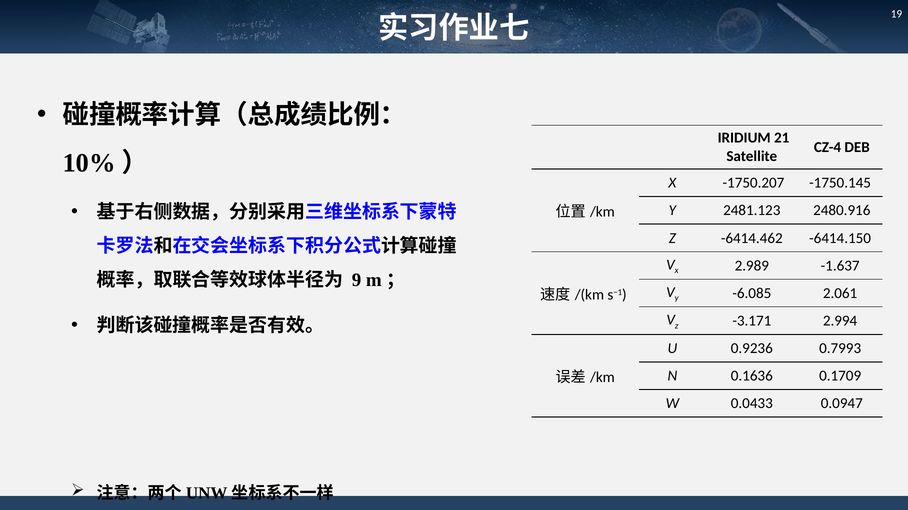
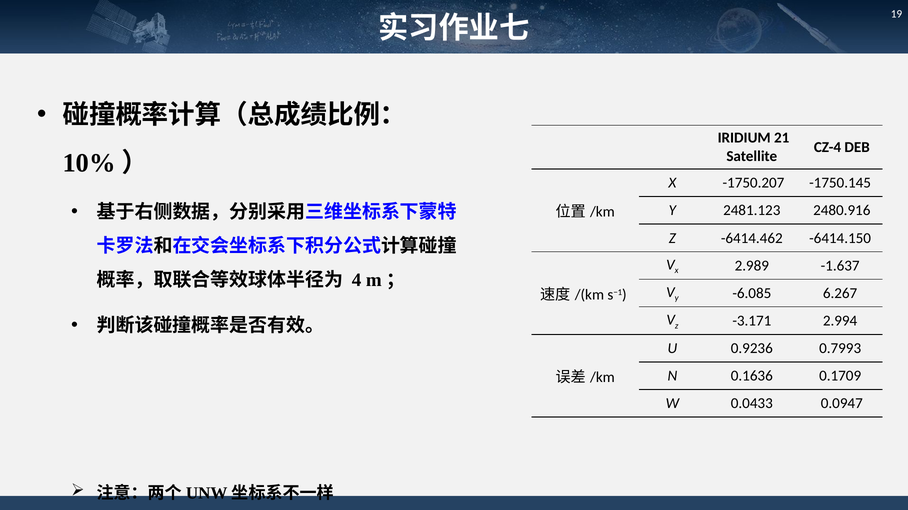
9: 9 -> 4
2.061: 2.061 -> 6.267
